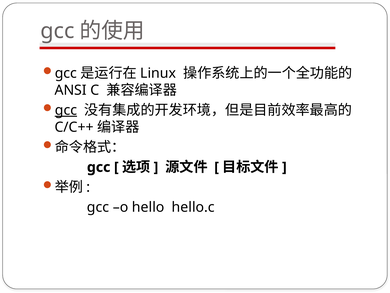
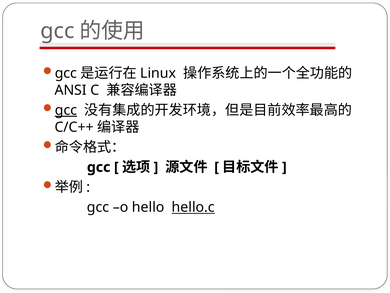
hello.c underline: none -> present
